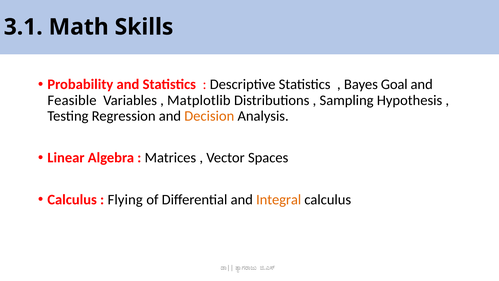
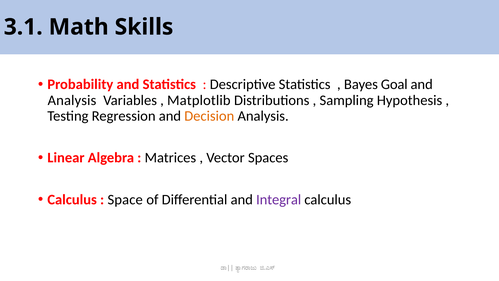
Feasible at (72, 100): Feasible -> Analysis
Flying: Flying -> Space
Integral colour: orange -> purple
